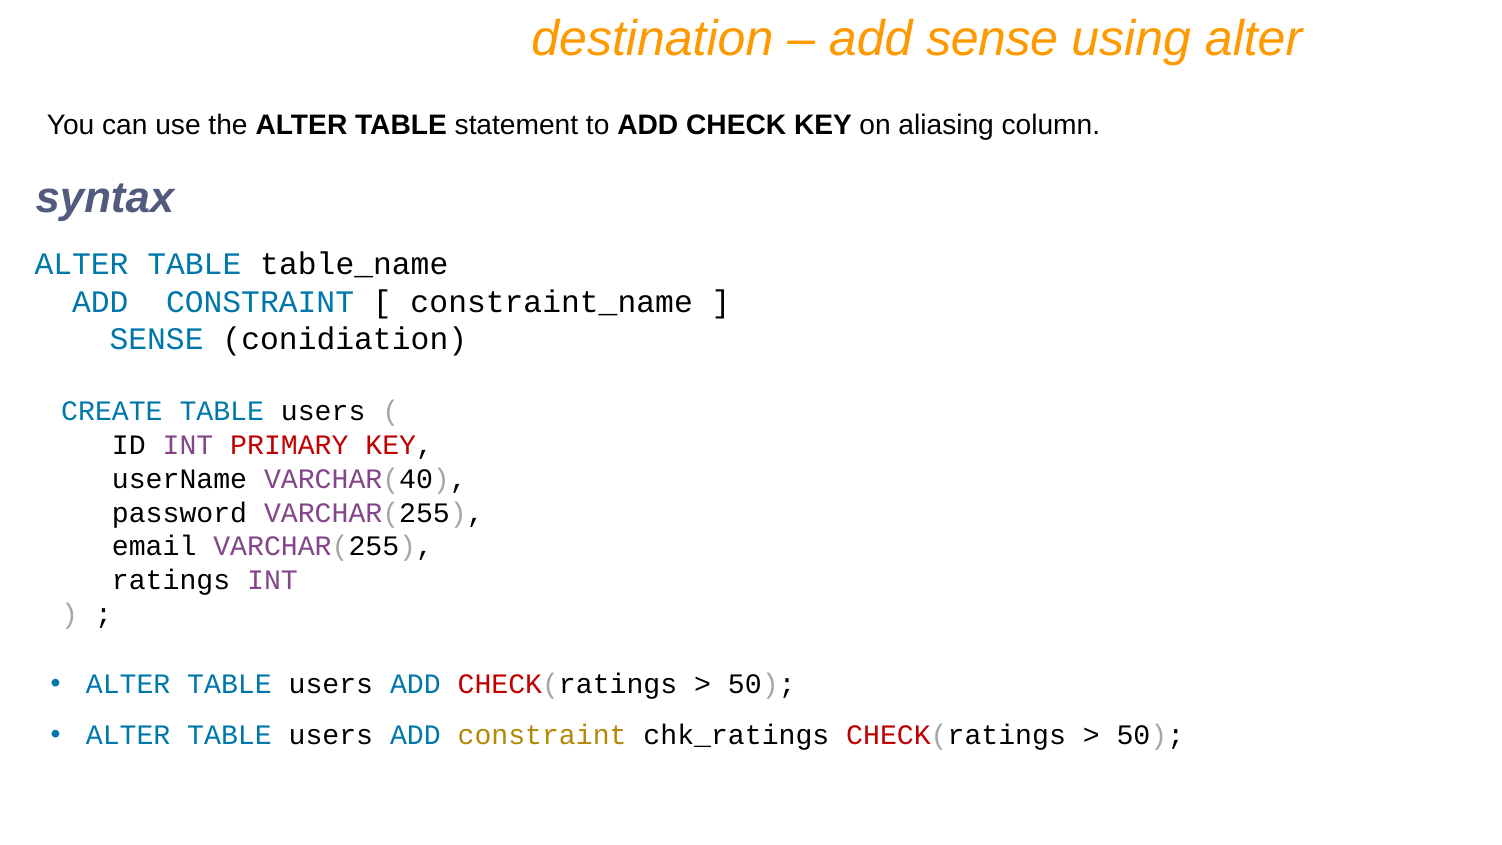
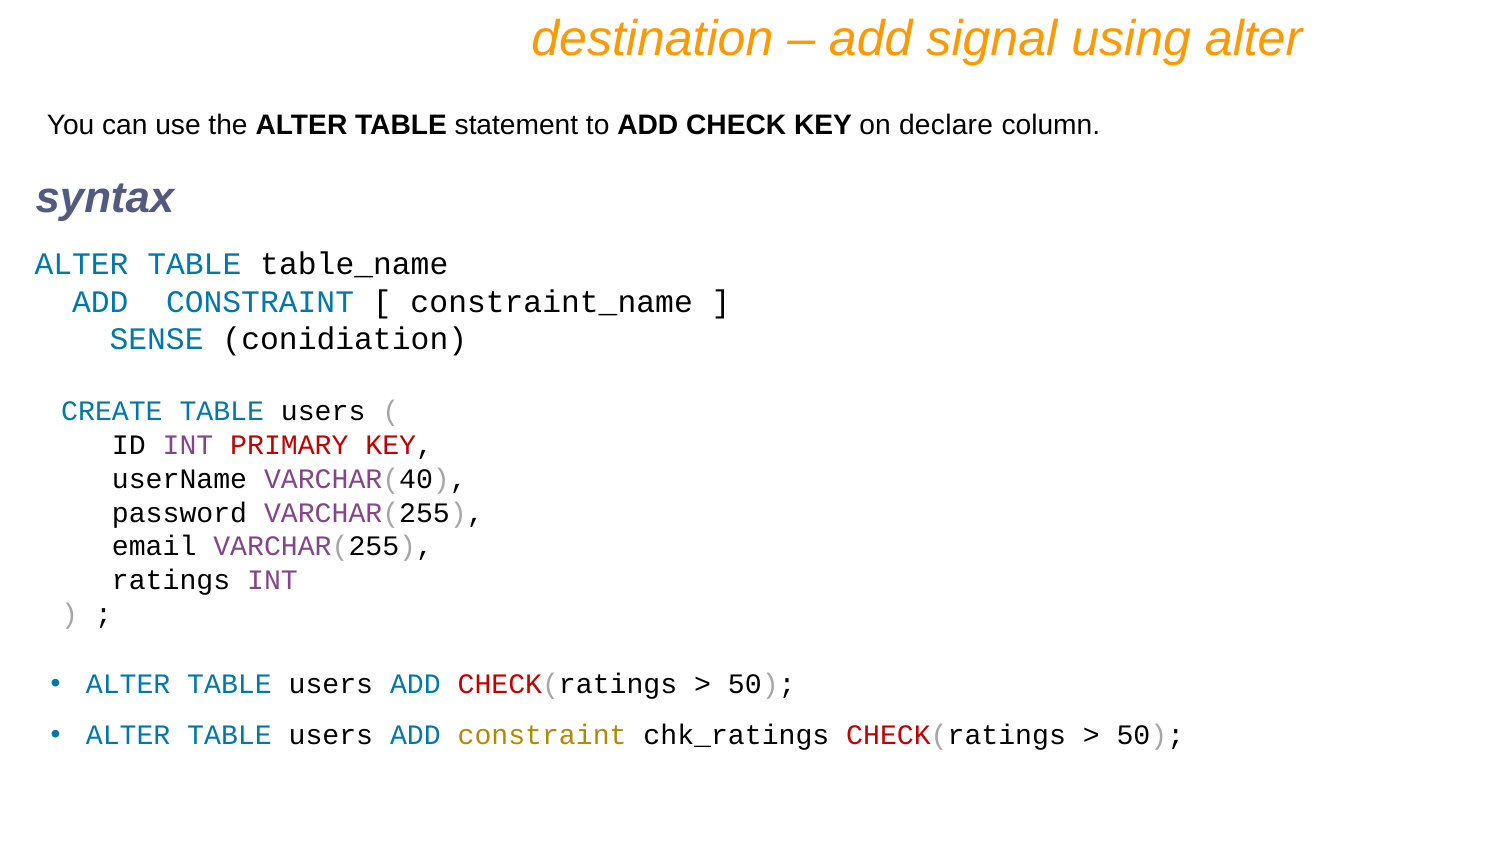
add sense: sense -> signal
aliasing: aliasing -> declare
